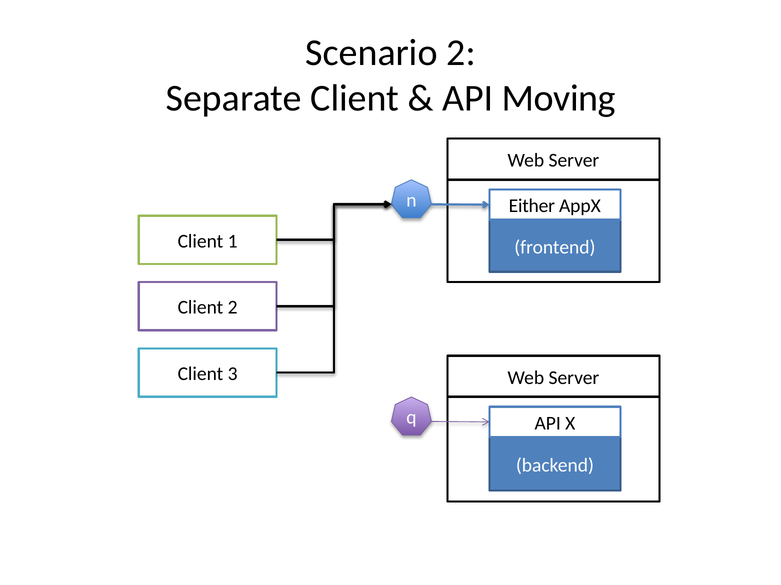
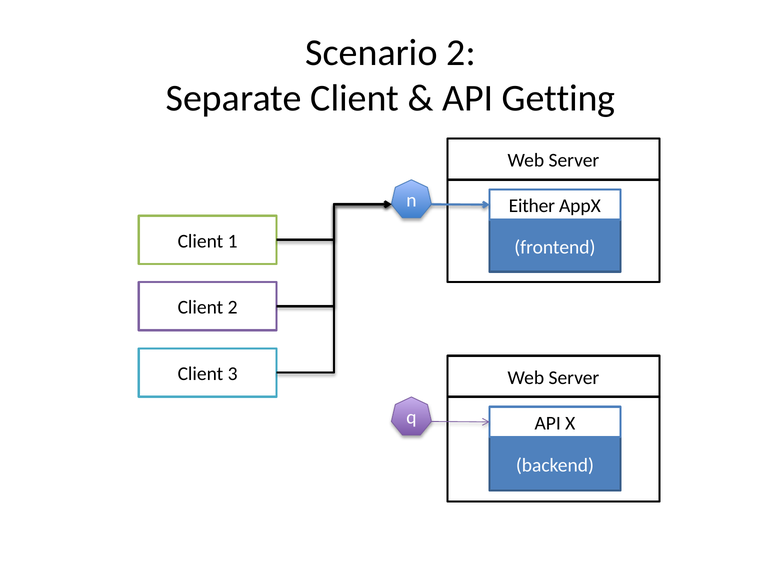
Moving: Moving -> Getting
